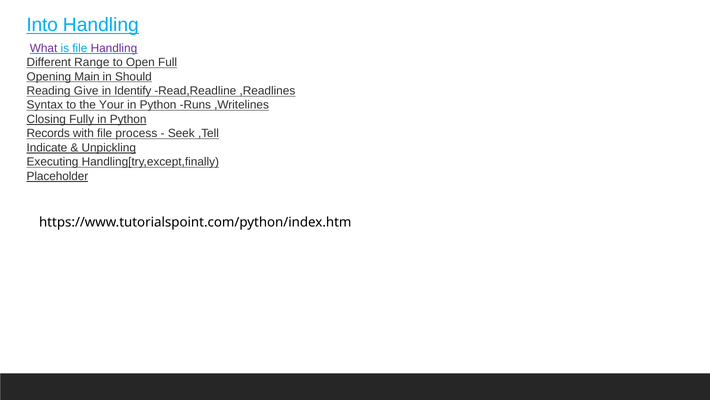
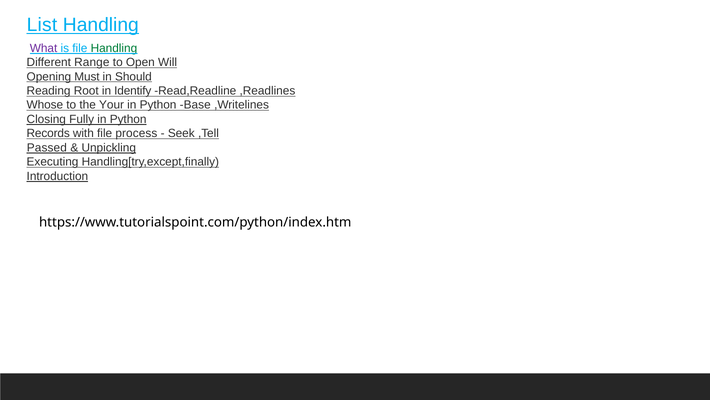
Into: Into -> List
Handling at (114, 48) colour: purple -> green
Full: Full -> Will
Main: Main -> Must
Give: Give -> Root
Syntax: Syntax -> Whose
Runs: Runs -> Base
Indicate: Indicate -> Passed
Placeholder: Placeholder -> Introduction
